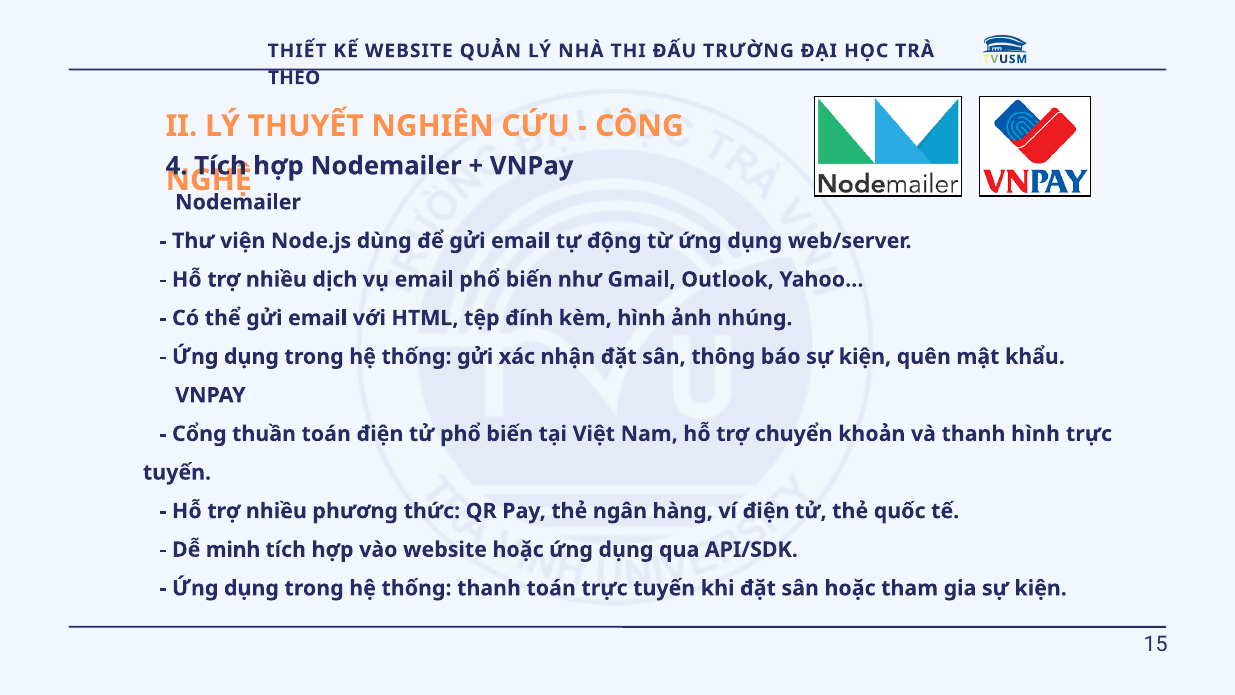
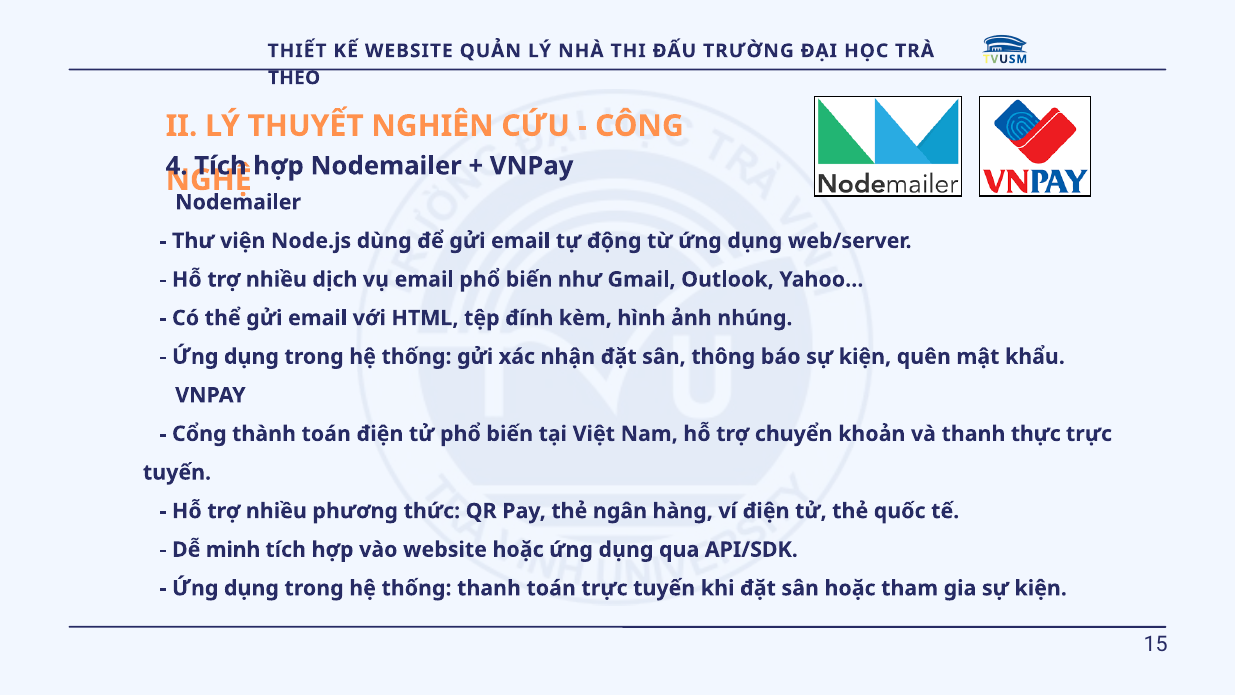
thuần: thuần -> thành
thanh hình: hình -> thực
